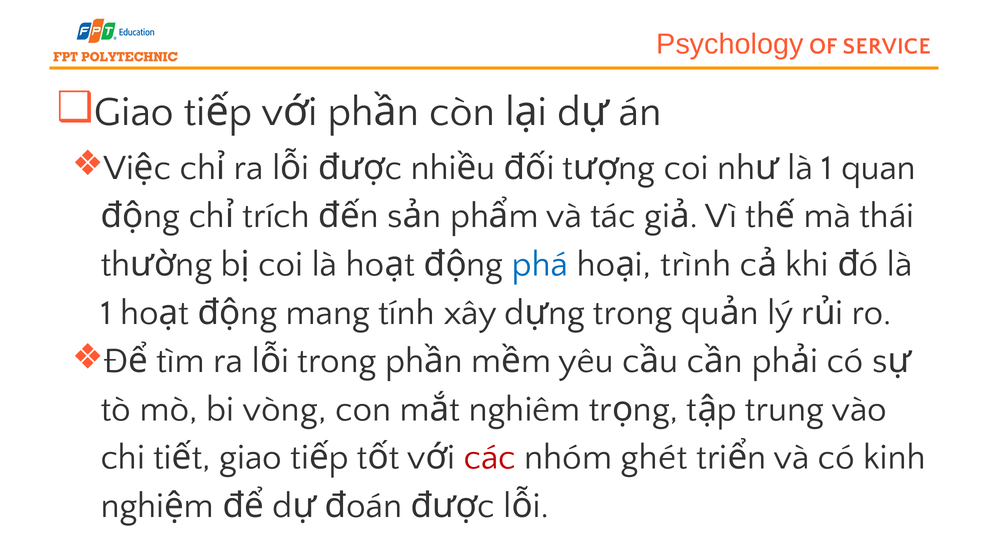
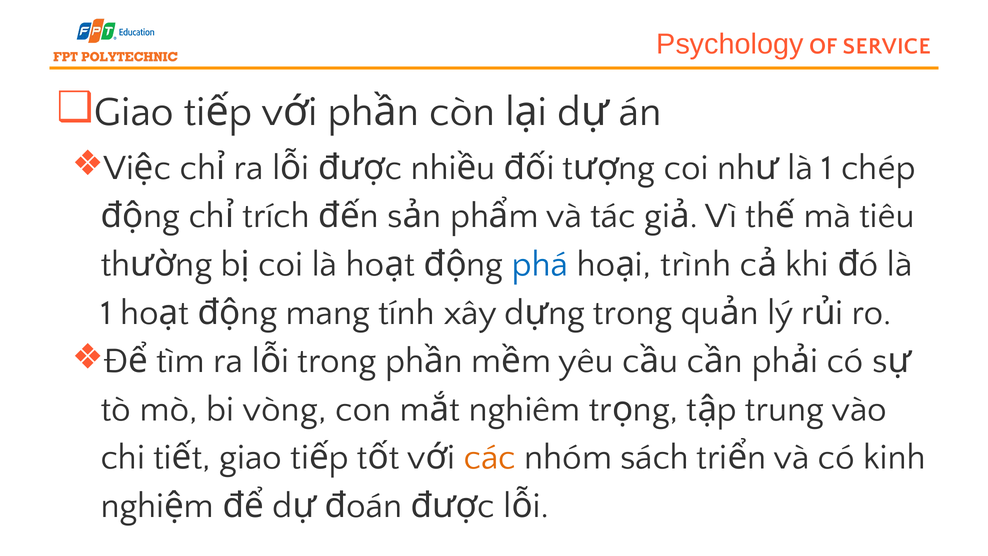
quan: quan -> chép
thái: thái -> tiêu
các colour: red -> orange
ghét: ghét -> sách
